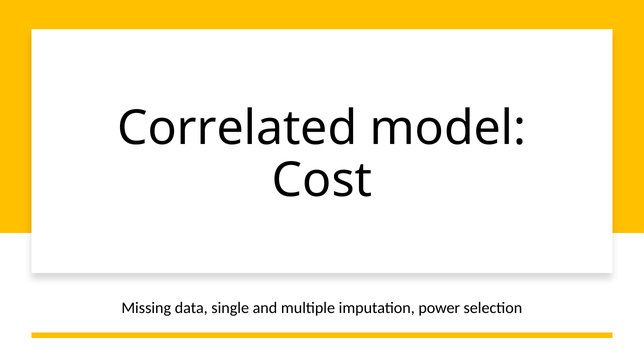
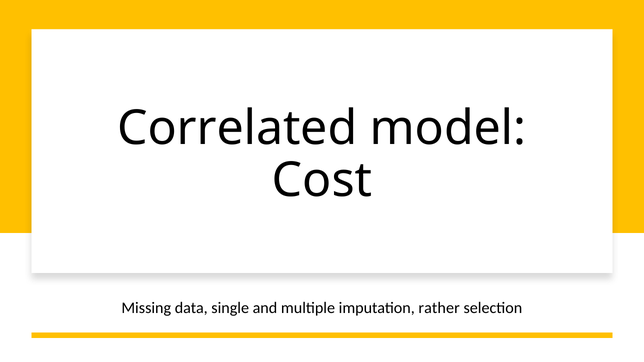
power: power -> rather
